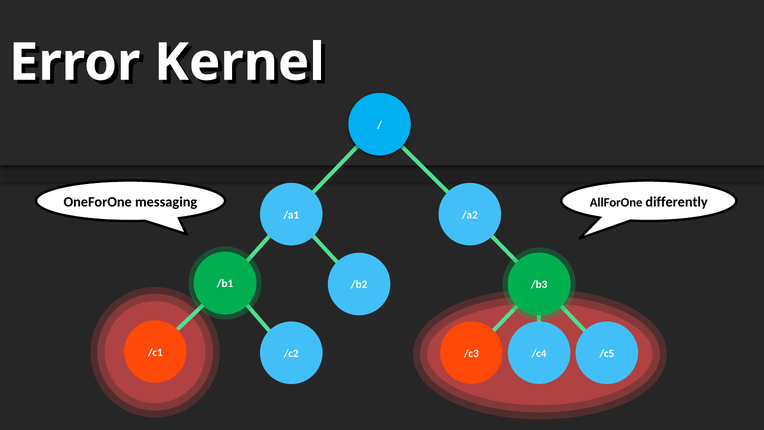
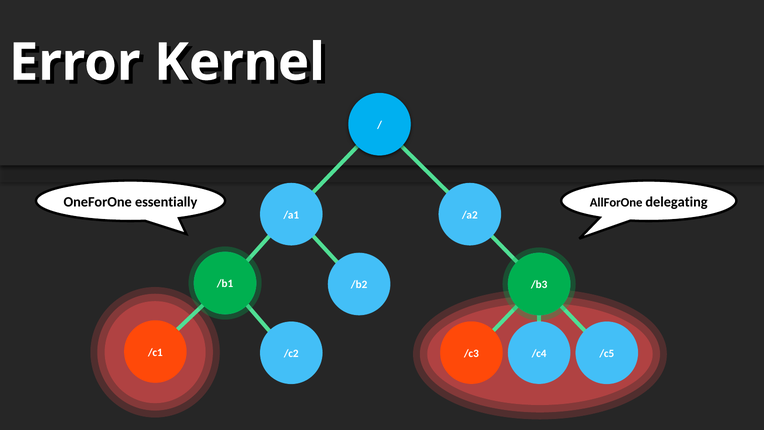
messaging: messaging -> essentially
differently: differently -> delegating
